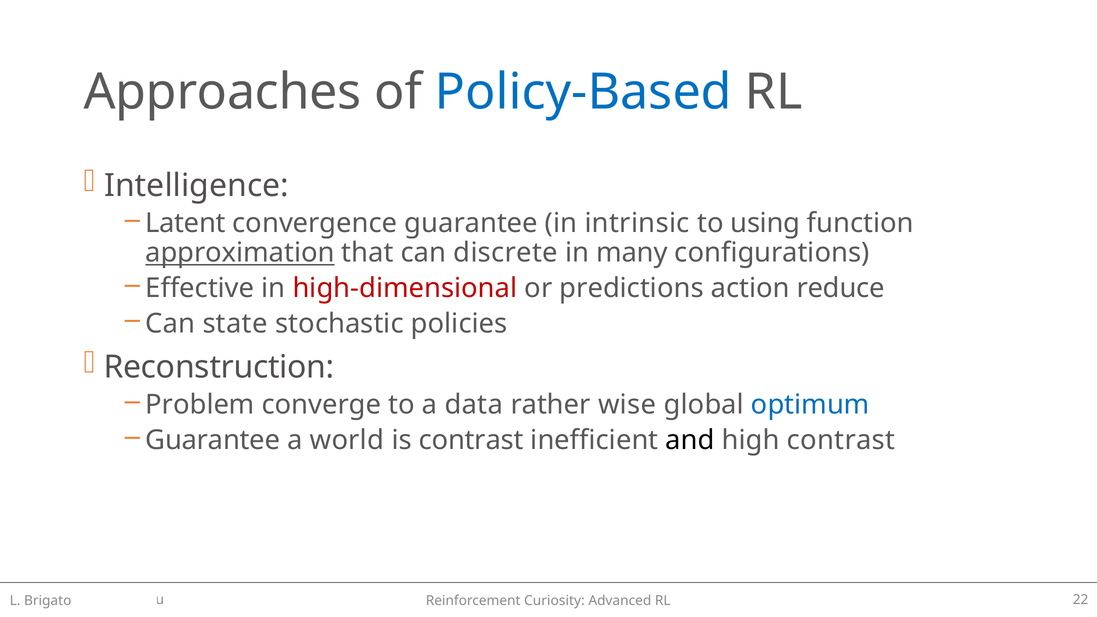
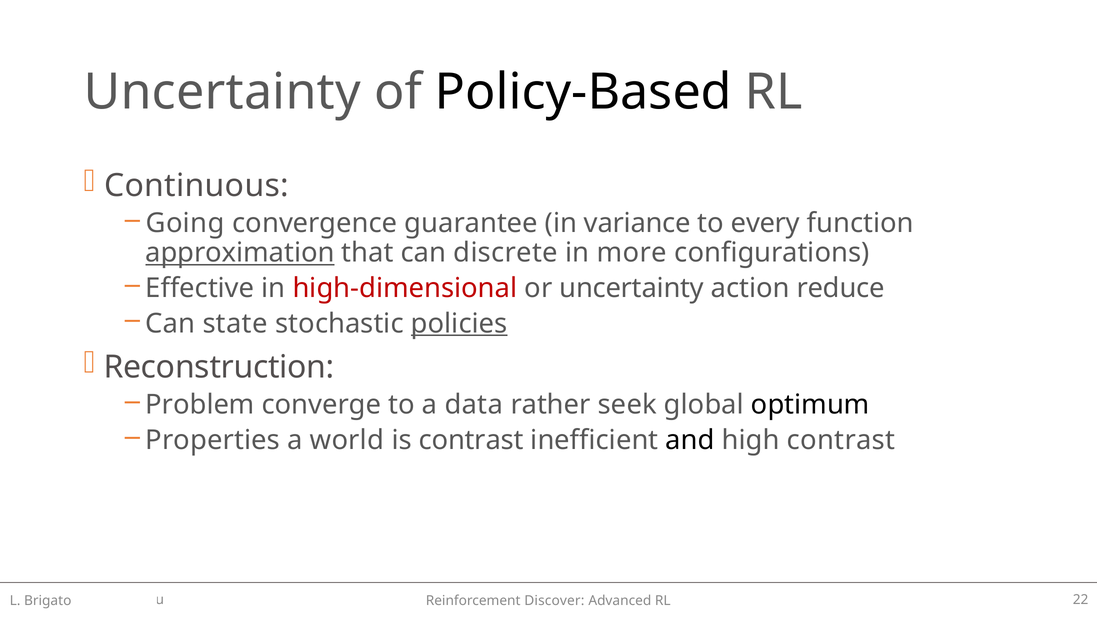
Approaches at (223, 92): Approaches -> Uncertainty
Policy-Based colour: blue -> black
Intelligence: Intelligence -> Continuous
Latent: Latent -> Going
intrinsic: intrinsic -> variance
using: using -> every
many: many -> more
or predictions: predictions -> uncertainty
policies underline: none -> present
wise: wise -> seek
optimum colour: blue -> black
Guarantee at (213, 440): Guarantee -> Properties
Curiosity: Curiosity -> Discover
